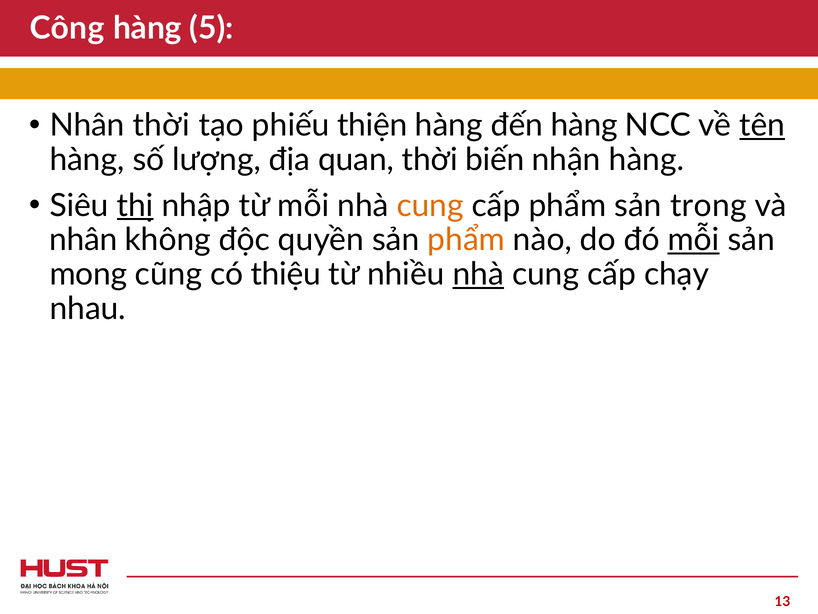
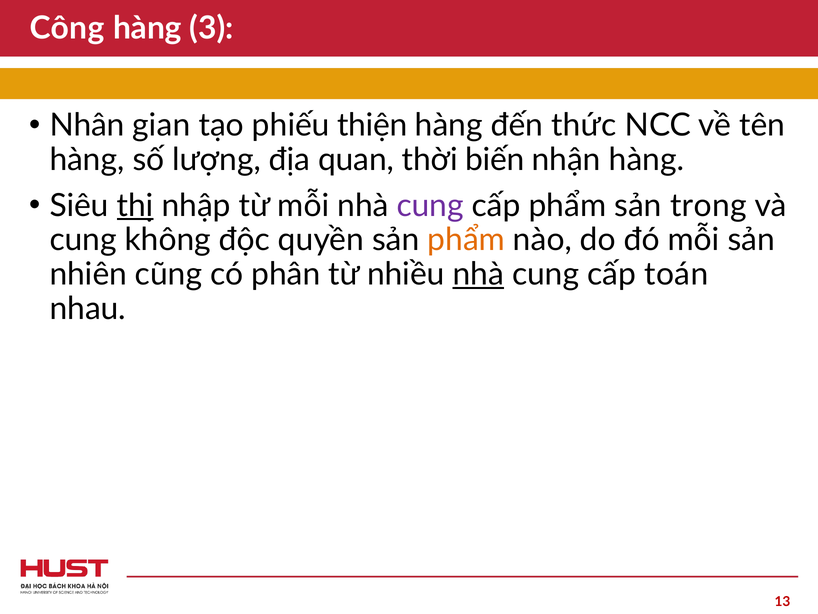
5: 5 -> 3
Nhân thời: thời -> gian
đến hàng: hàng -> thức
tên underline: present -> none
cung at (430, 205) colour: orange -> purple
nhân at (83, 240): nhân -> cung
mỗi at (694, 240) underline: present -> none
mong: mong -> nhiên
thiệu: thiệu -> phân
chạy: chạy -> toán
